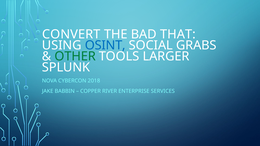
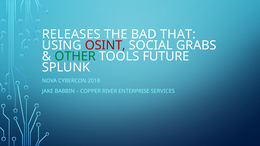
CONVERT: CONVERT -> RELEASES
OSINT colour: blue -> red
LARGER: LARGER -> FUTURE
